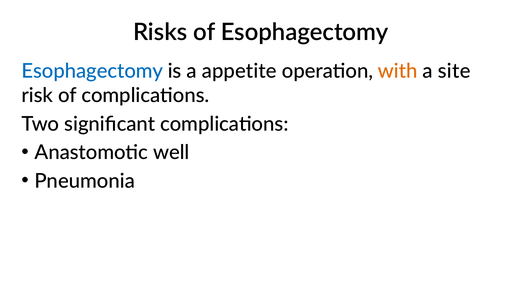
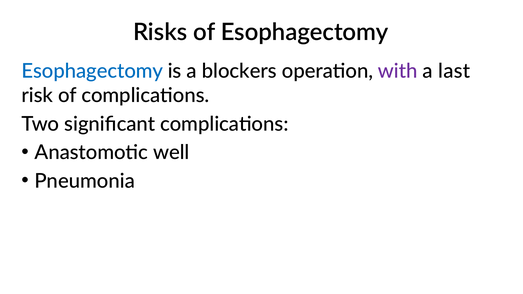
appetite: appetite -> blockers
with colour: orange -> purple
site: site -> last
